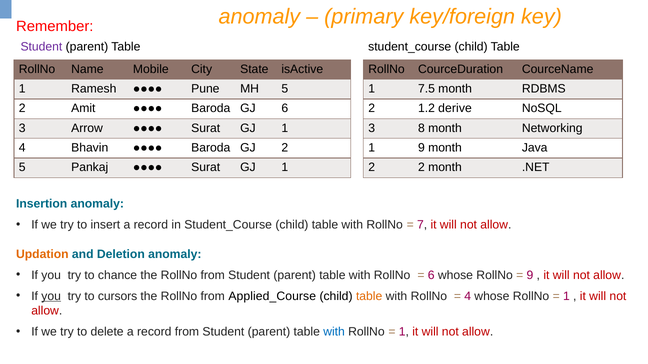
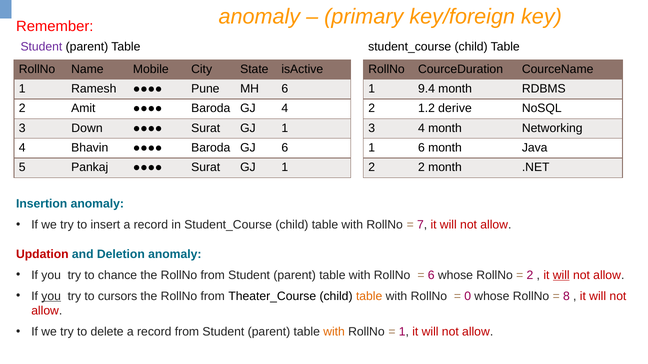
MH 5: 5 -> 6
7.5: 7.5 -> 9.4
GJ 6: 6 -> 4
Arrow: Arrow -> Down
3 8: 8 -> 4
GJ 2: 2 -> 6
1 9: 9 -> 6
Updation colour: orange -> red
9 at (530, 275): 9 -> 2
will at (561, 275) underline: none -> present
Applied_Course: Applied_Course -> Theater_Course
4 at (468, 297): 4 -> 0
1 at (566, 297): 1 -> 8
with at (334, 332) colour: blue -> orange
